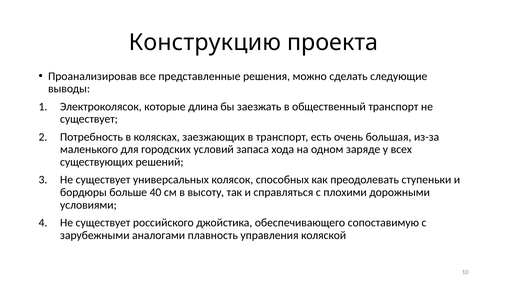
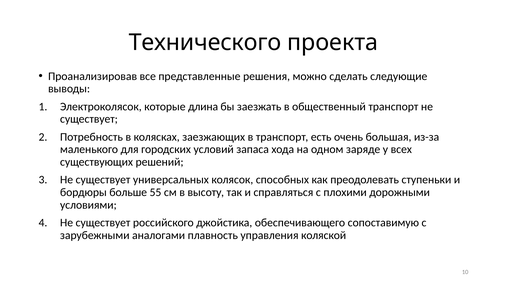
Конструкцию: Конструкцию -> Технического
40: 40 -> 55
